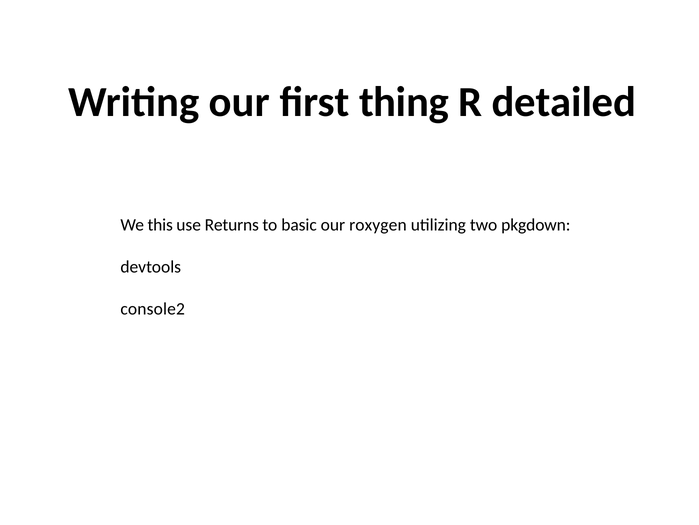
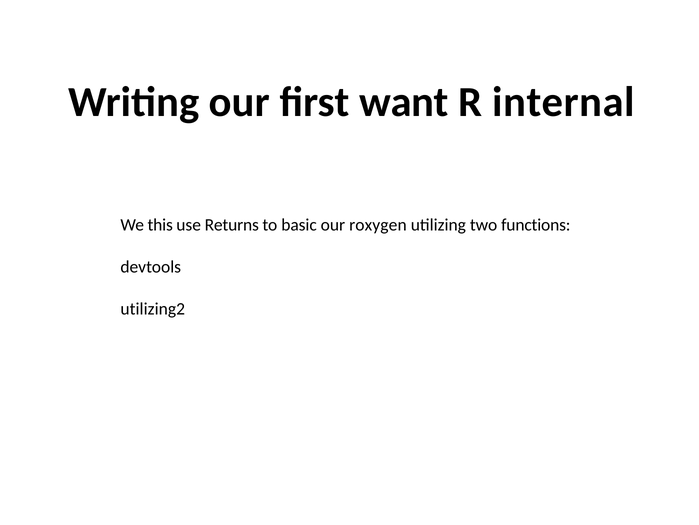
thing: thing -> want
detailed: detailed -> internal
pkgdown: pkgdown -> functions
console2: console2 -> utilizing2
